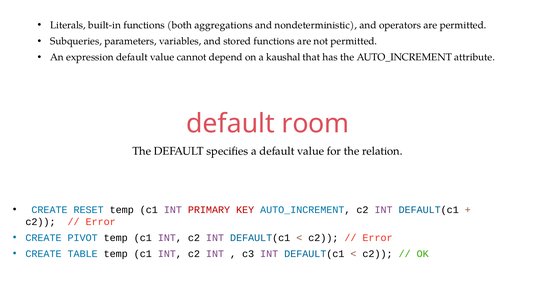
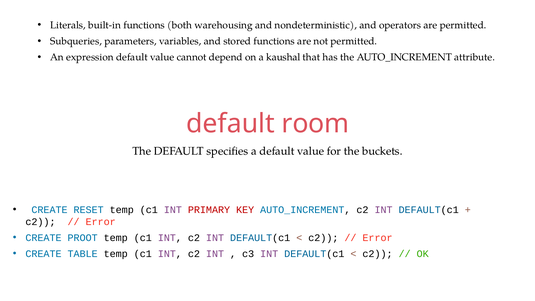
aggregations: aggregations -> warehousing
relation: relation -> buckets
PIVOT: PIVOT -> PROOT
